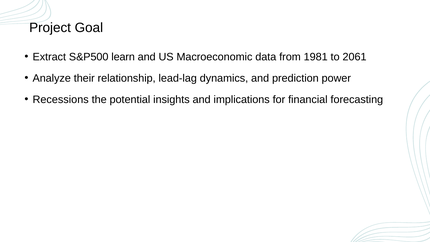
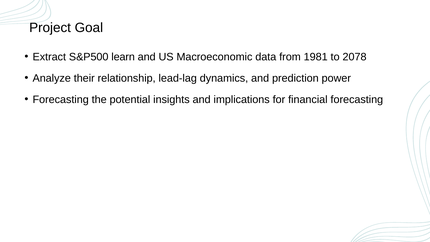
2061: 2061 -> 2078
Recessions at (61, 99): Recessions -> Forecasting
